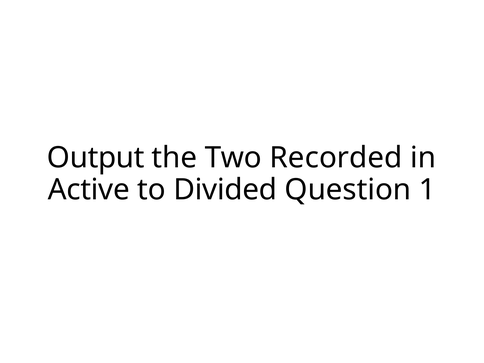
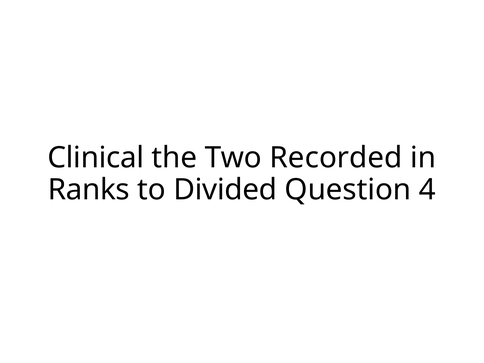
Output: Output -> Clinical
Active: Active -> Ranks
1: 1 -> 4
